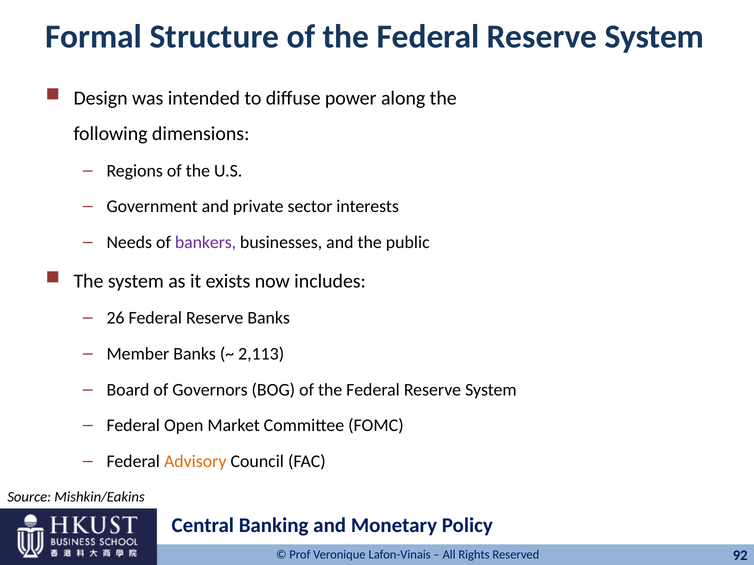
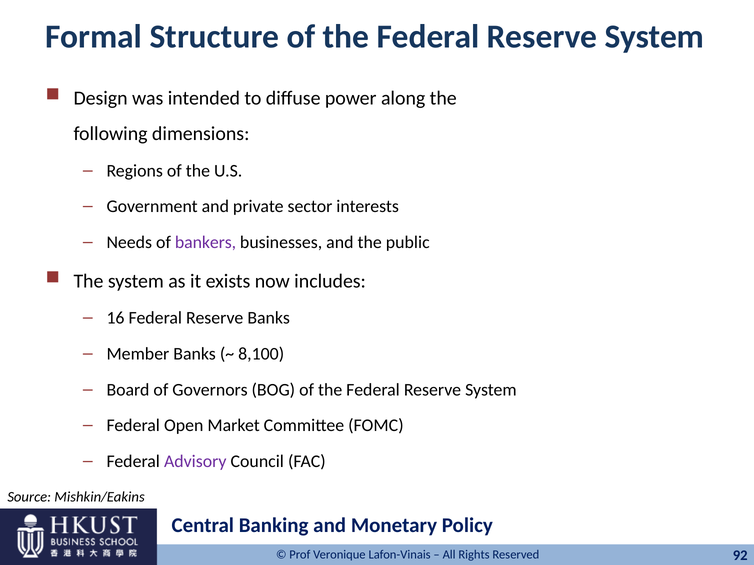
26: 26 -> 16
2,113: 2,113 -> 8,100
Advisory colour: orange -> purple
